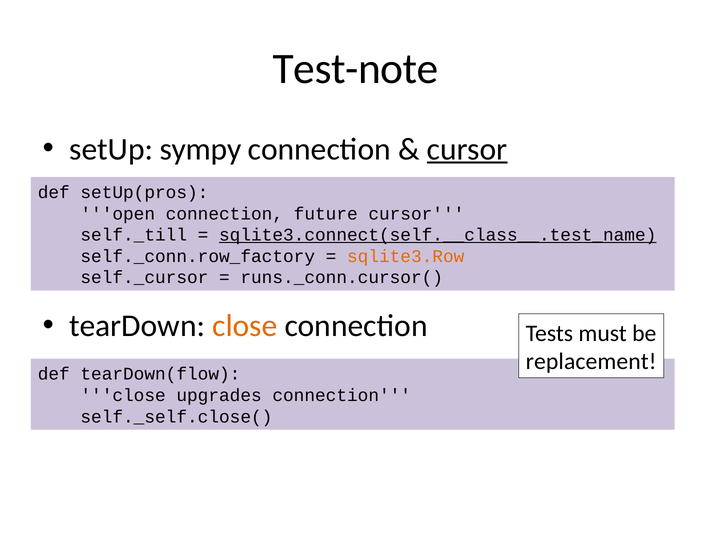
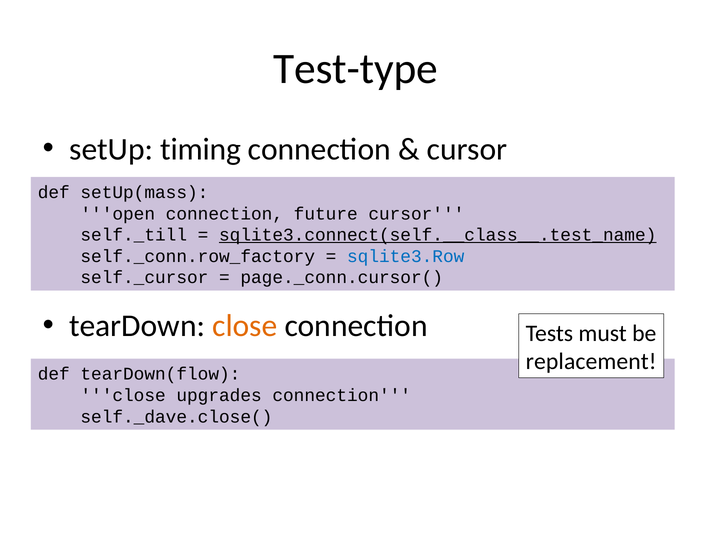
Test-note: Test-note -> Test-type
sympy: sympy -> timing
cursor at (467, 149) underline: present -> none
setUp(pros: setUp(pros -> setUp(mass
sqlite3.Row colour: orange -> blue
runs._conn.cursor(: runs._conn.cursor( -> page._conn.cursor(
self._self.close(: self._self.close( -> self._dave.close(
